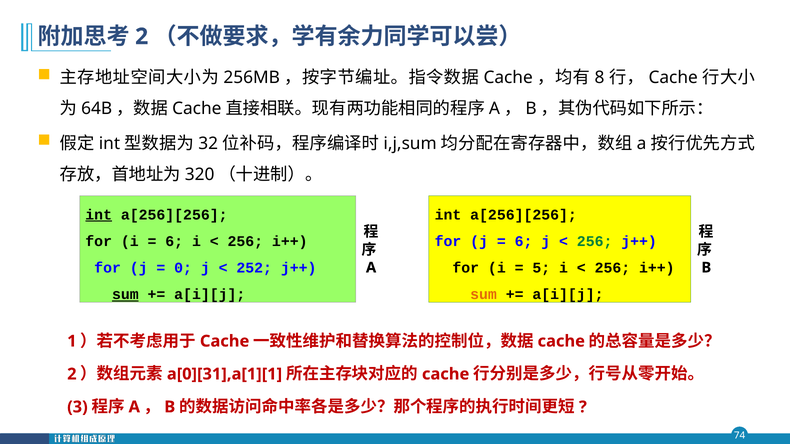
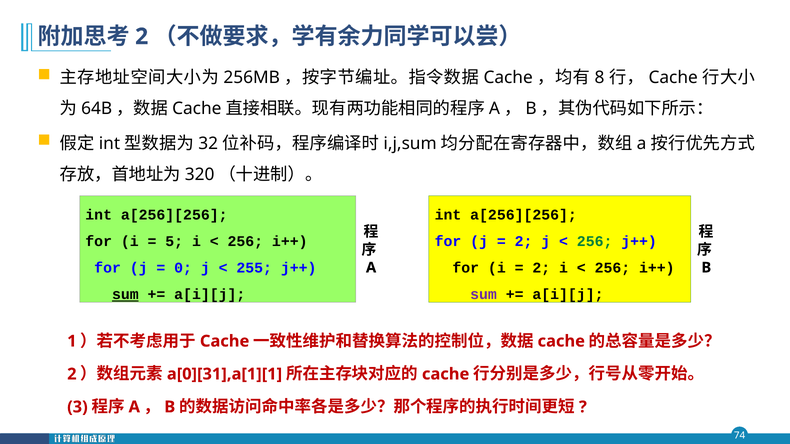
int at (99, 215) underline: present -> none
6 at (174, 241): 6 -> 5
6 at (524, 241): 6 -> 2
252: 252 -> 255
5 at (541, 268): 5 -> 2
sum at (484, 295) colour: orange -> purple
